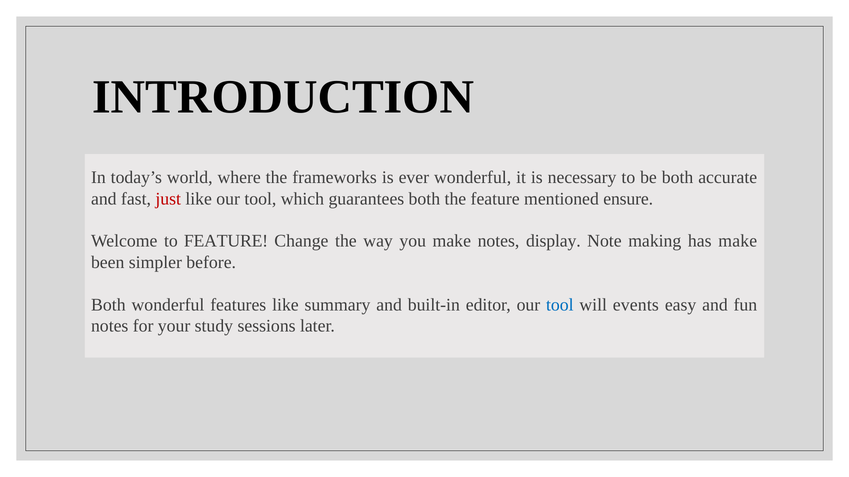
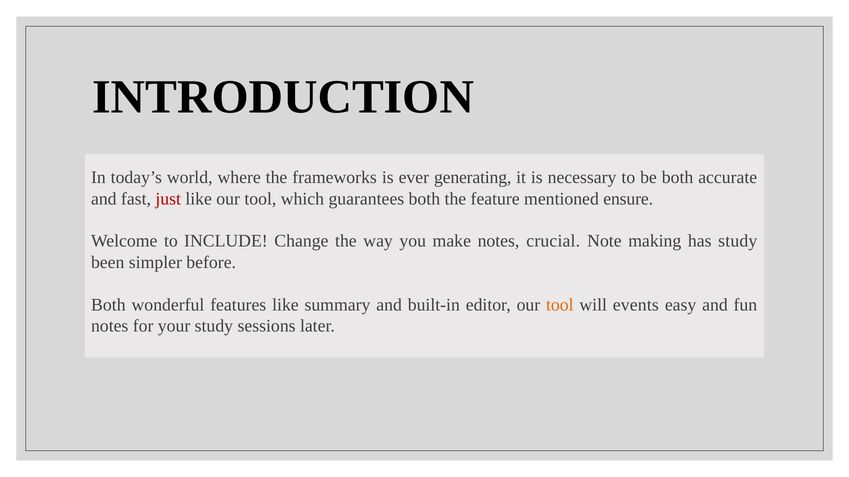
ever wonderful: wonderful -> generating
to FEATURE: FEATURE -> INCLUDE
display: display -> crucial
has make: make -> study
tool at (560, 305) colour: blue -> orange
